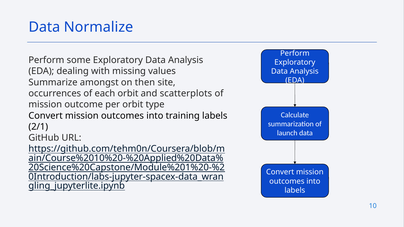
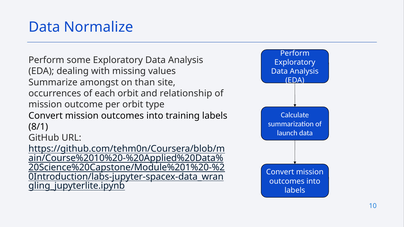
then: then -> than
scatterplots: scatterplots -> relationship
2/1: 2/1 -> 8/1
